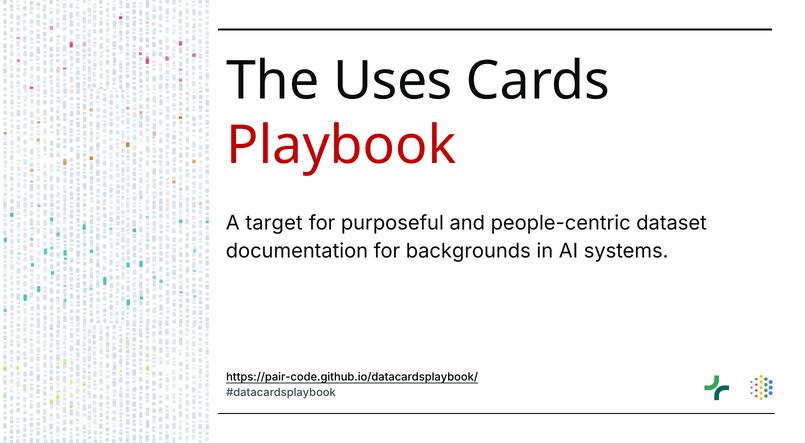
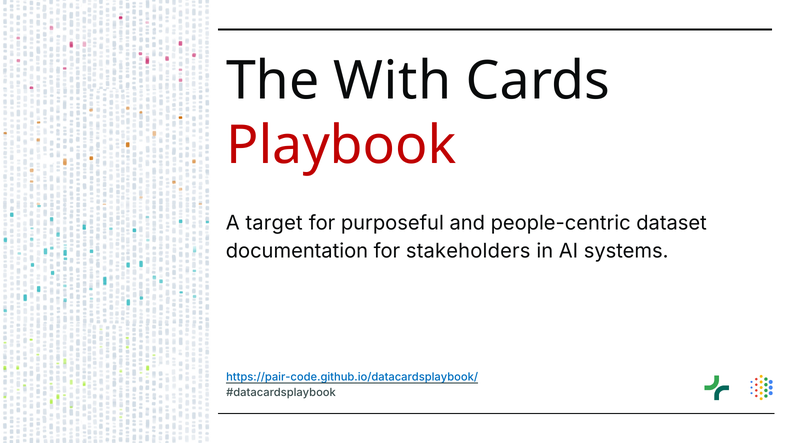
Uses: Uses -> With
backgrounds: backgrounds -> stakeholders
https://pair-code.github.io/datacardsplaybook/ colour: black -> blue
